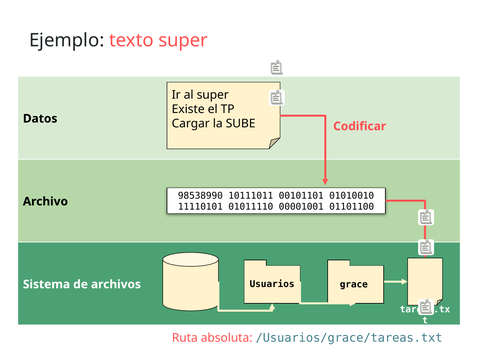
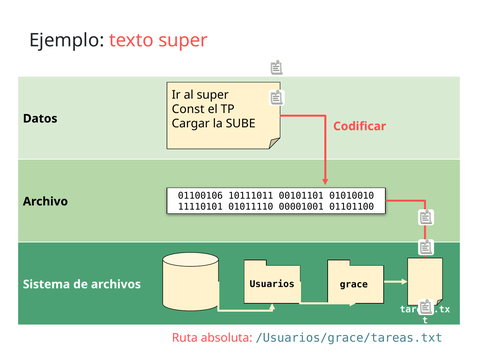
Existe: Existe -> Const
98538990: 98538990 -> 01100106
